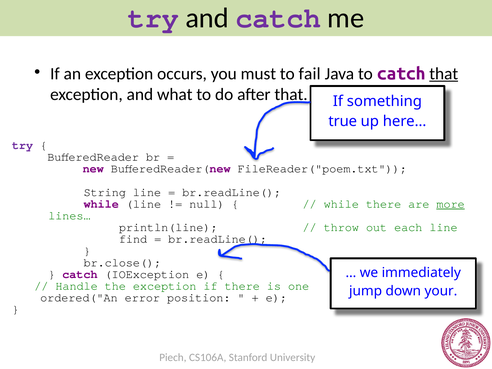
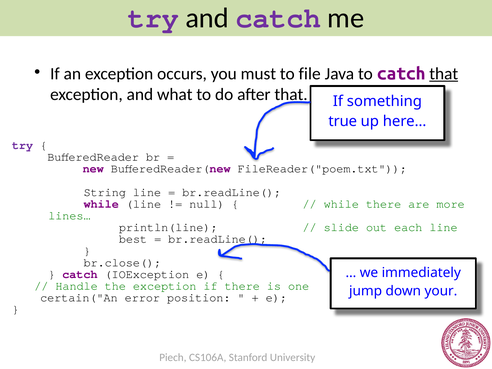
fail: fail -> file
more underline: present -> none
throw: throw -> slide
find: find -> best
ordered("An: ordered("An -> certain("An
